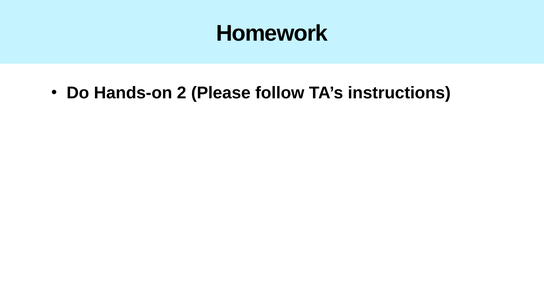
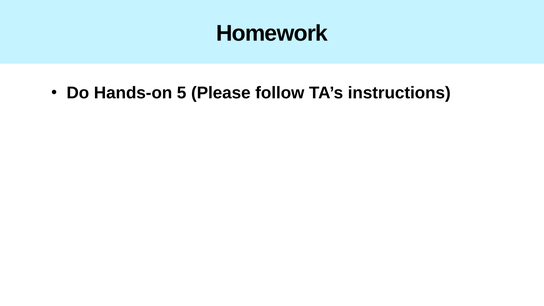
2: 2 -> 5
